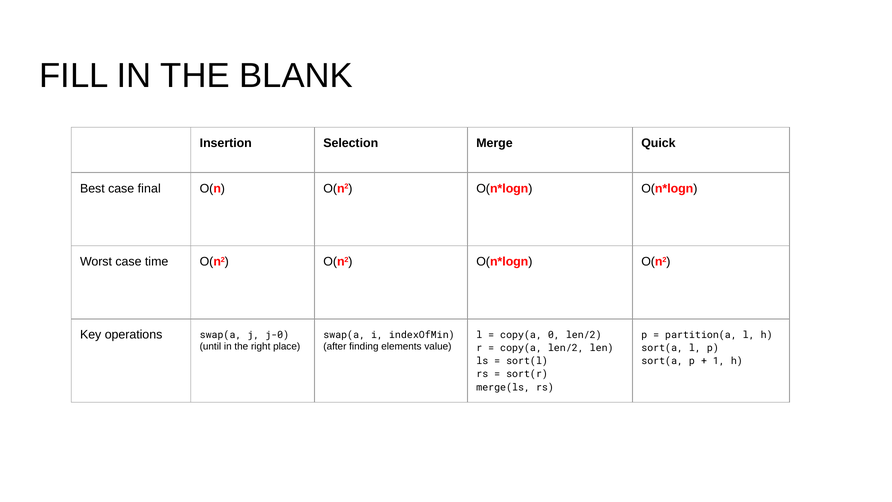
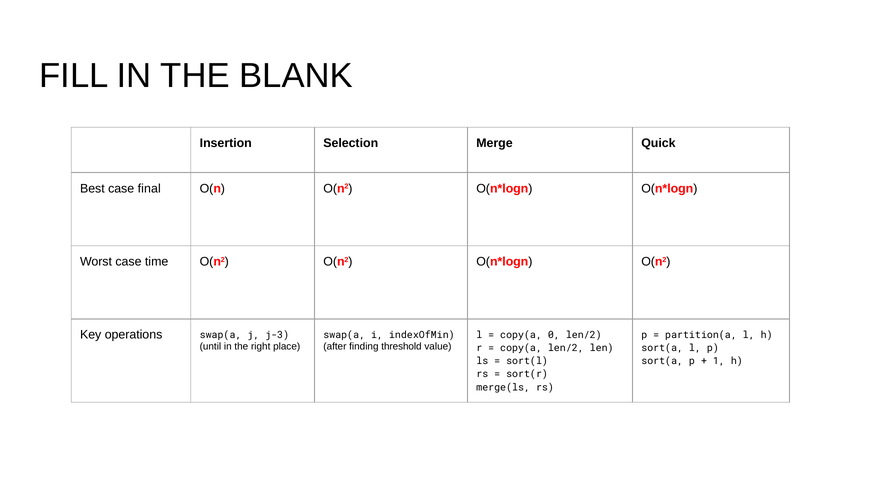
j-0: j-0 -> j-3
elements: elements -> threshold
